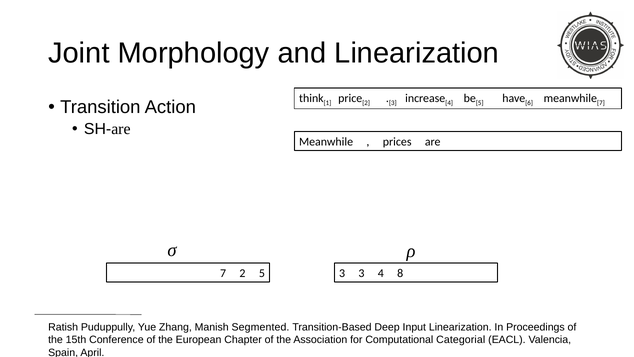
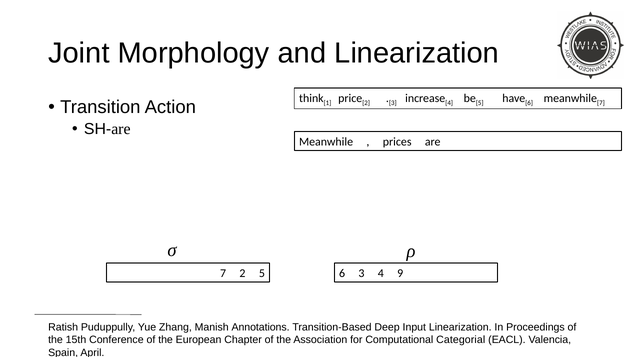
5 3: 3 -> 6
8: 8 -> 9
Segmented: Segmented -> Annotations
